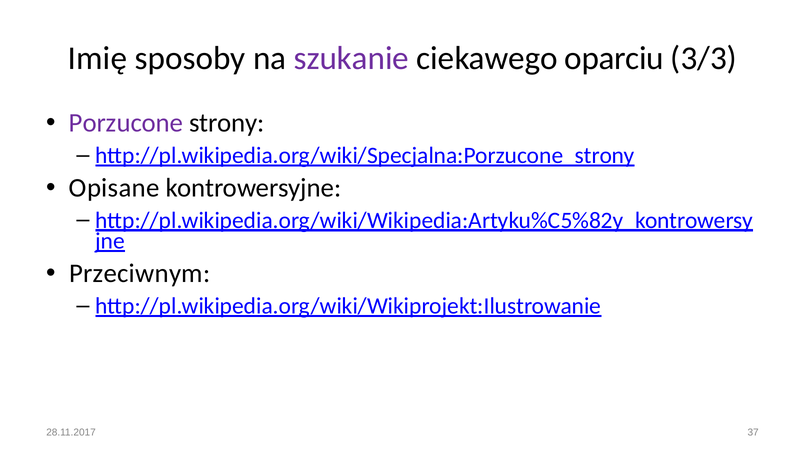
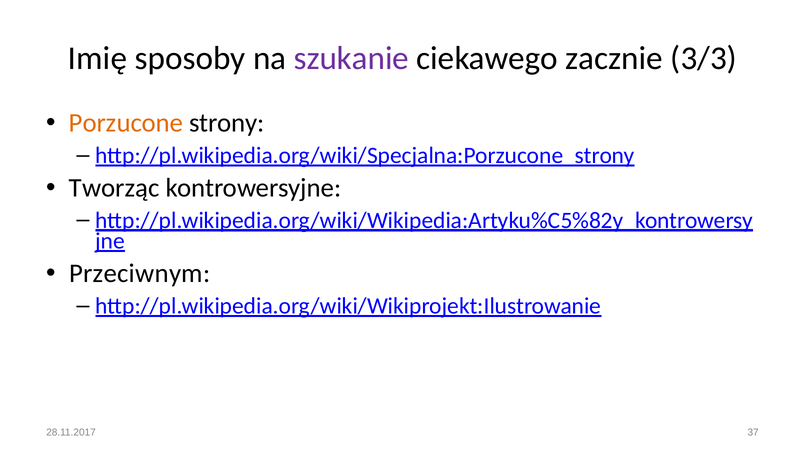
oparciu: oparciu -> zacznie
Porzucone colour: purple -> orange
Opisane: Opisane -> Tworząc
